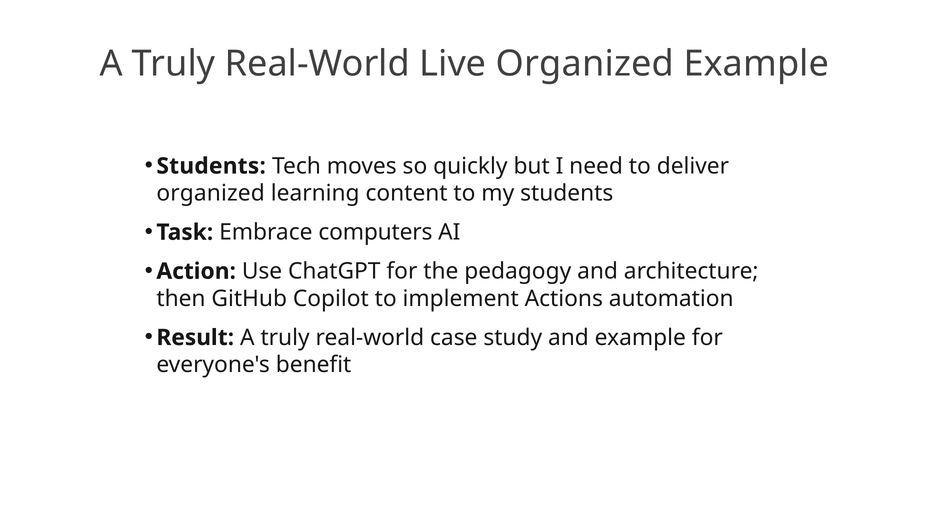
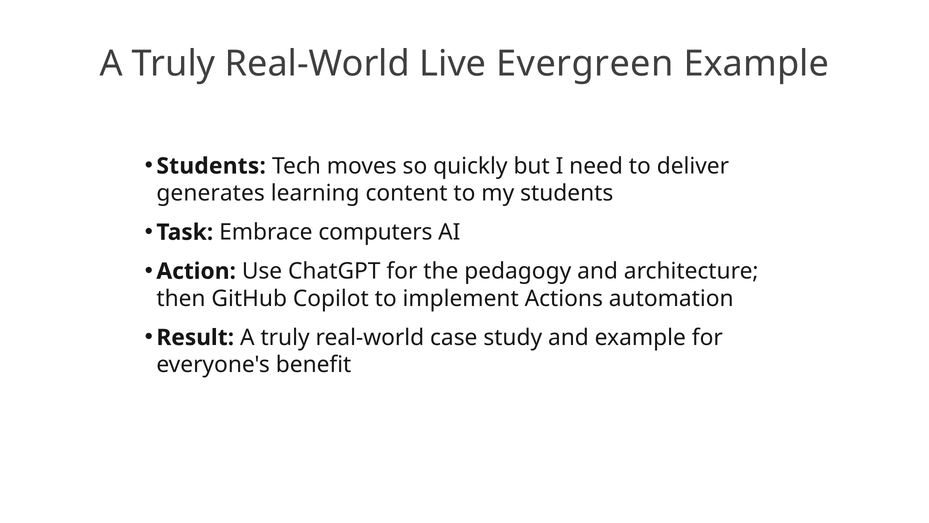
Live Organized: Organized -> Evergreen
organized at (211, 193): organized -> generates
